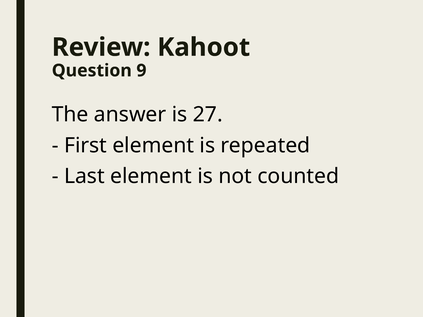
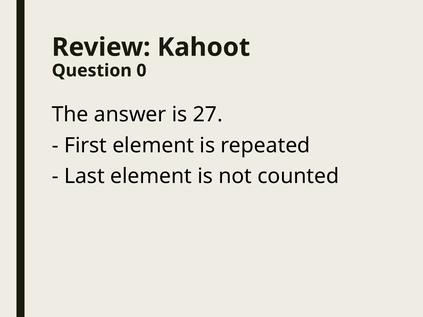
9: 9 -> 0
